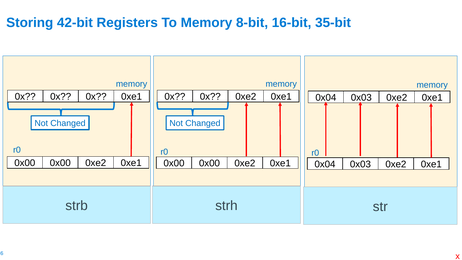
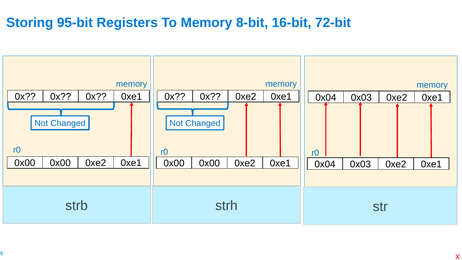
42-bit: 42-bit -> 95-bit
35-bit: 35-bit -> 72-bit
